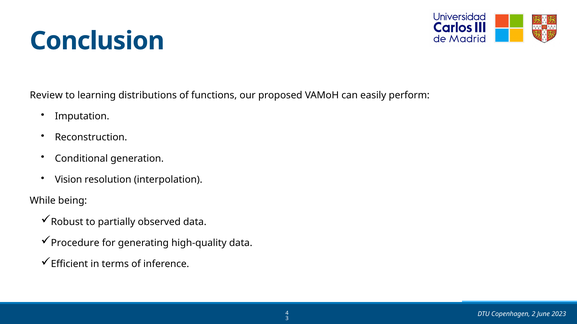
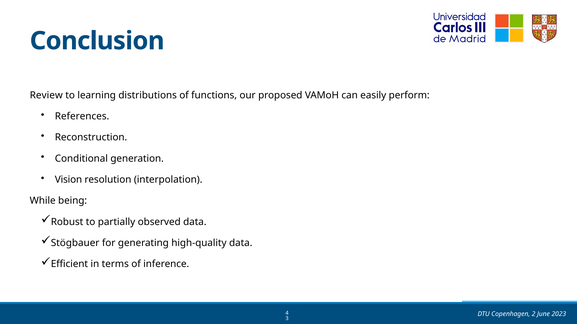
Imputation: Imputation -> References
Procedure: Procedure -> Stögbauer
